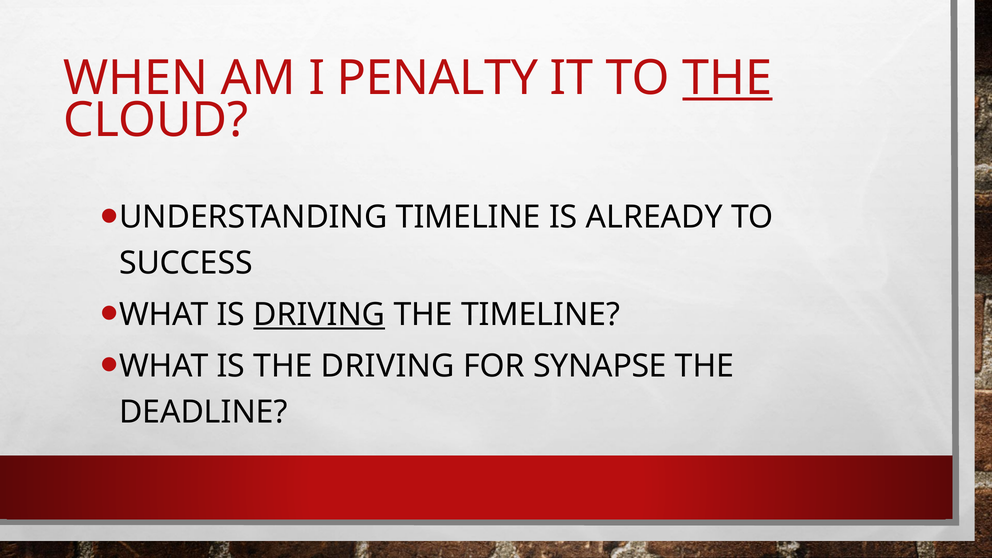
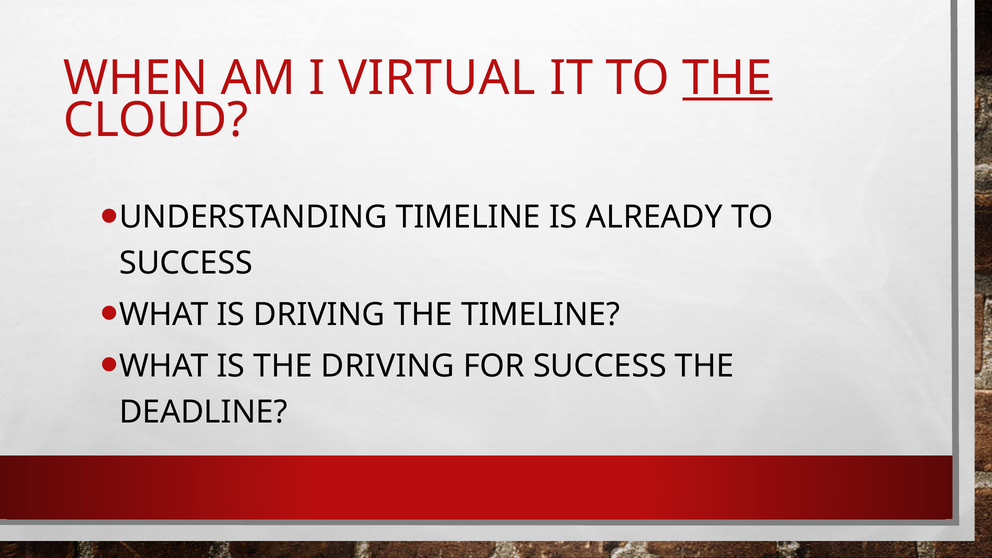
PENALTY: PENALTY -> VIRTUAL
DRIVING at (319, 315) underline: present -> none
FOR SYNAPSE: SYNAPSE -> SUCCESS
